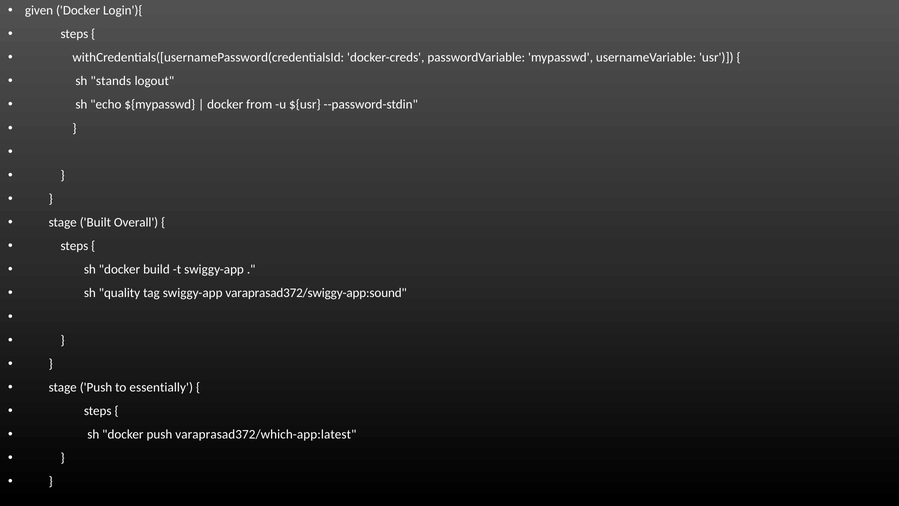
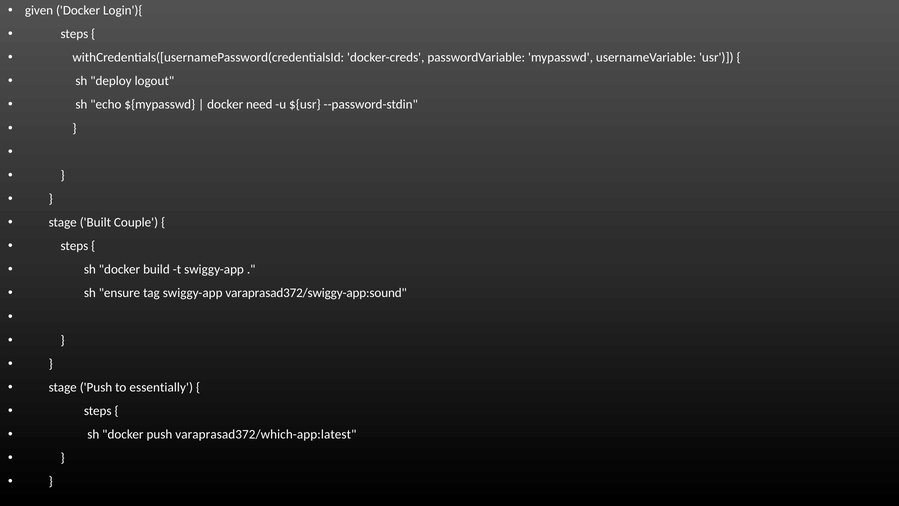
stands: stands -> deploy
from: from -> need
Overall: Overall -> Couple
quality: quality -> ensure
